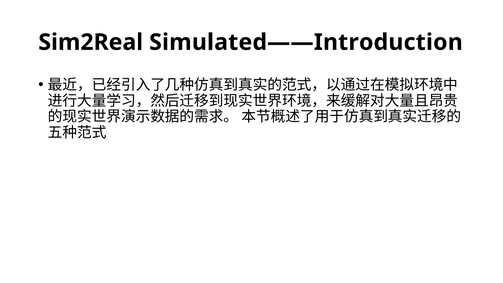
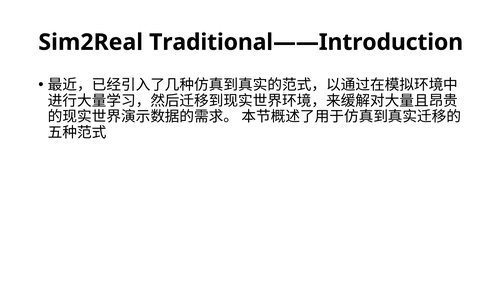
Simulated——Introduction: Simulated——Introduction -> Traditional——Introduction
